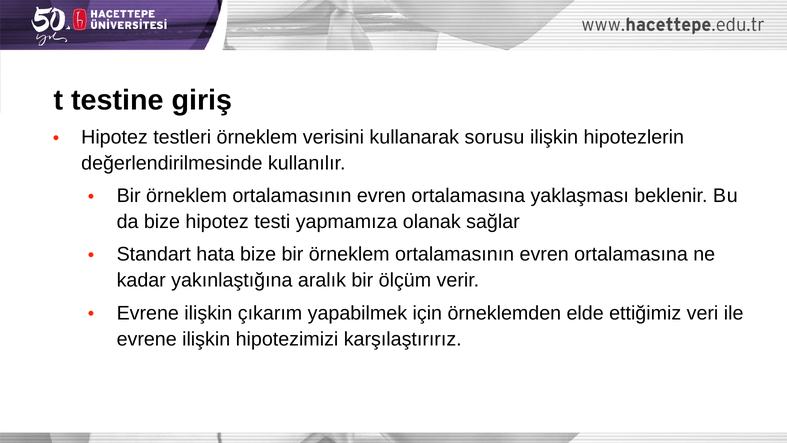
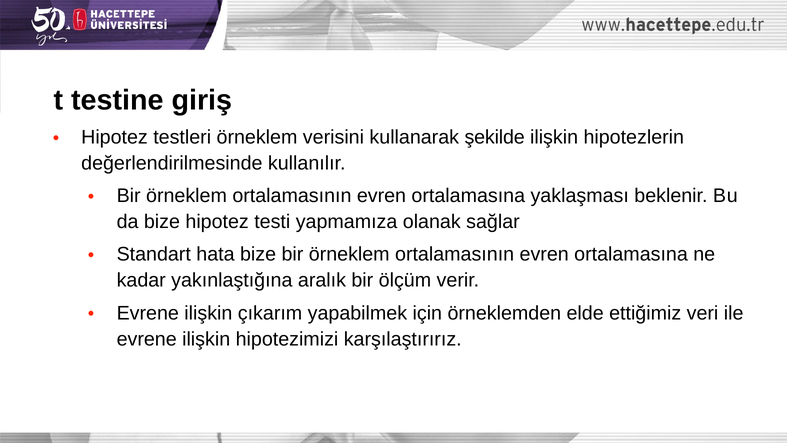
sorusu: sorusu -> şekilde
